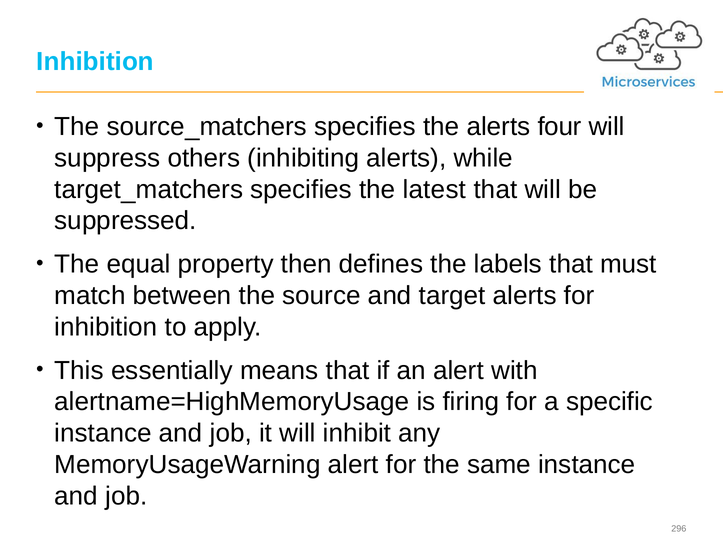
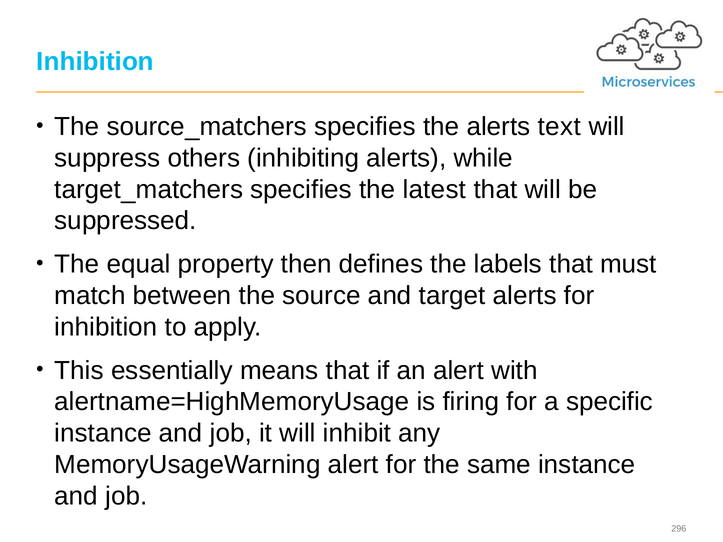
four: four -> text
